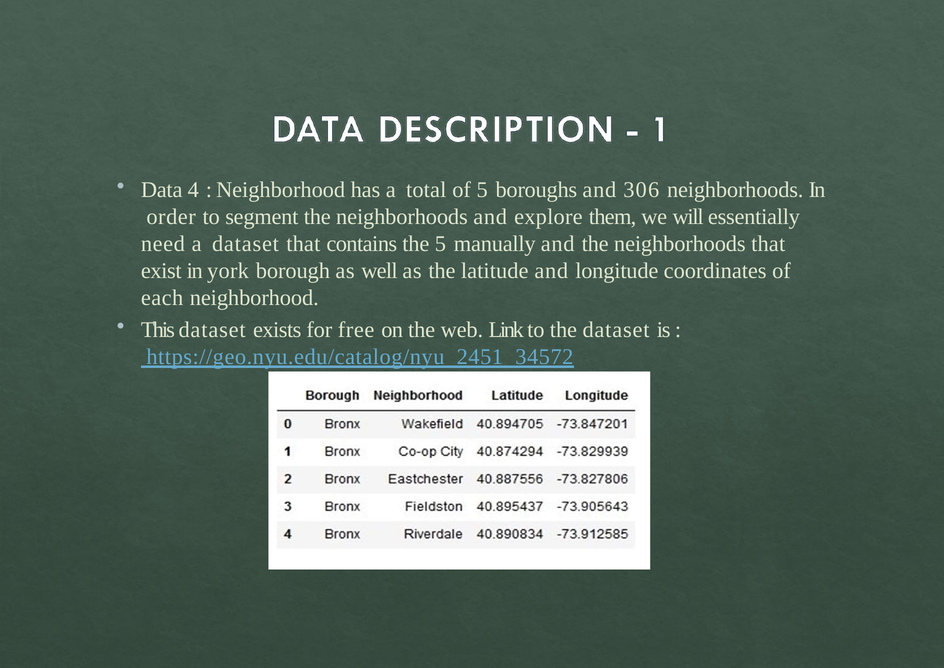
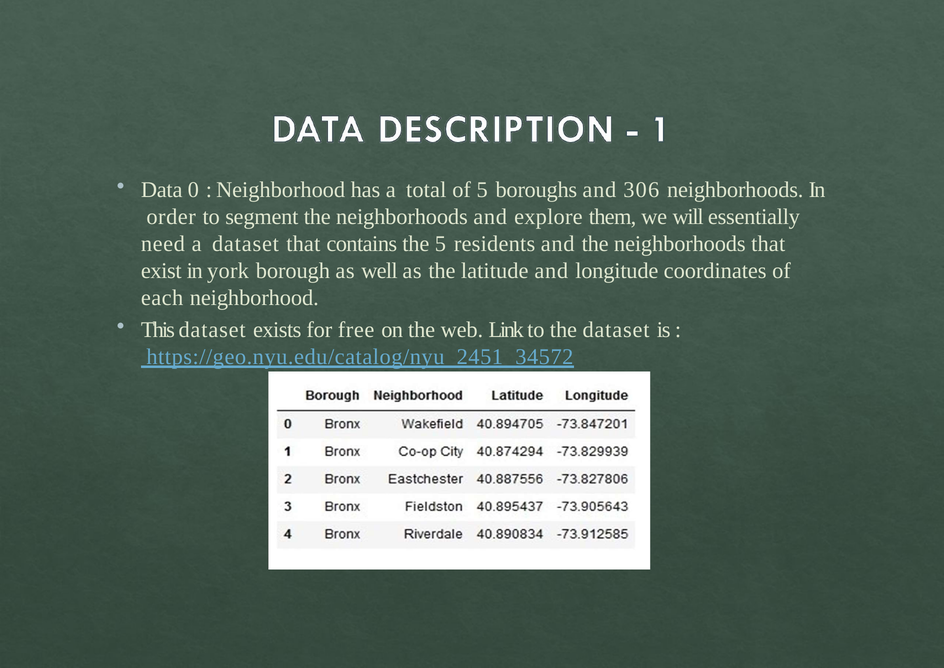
4: 4 -> 0
manually: manually -> residents
